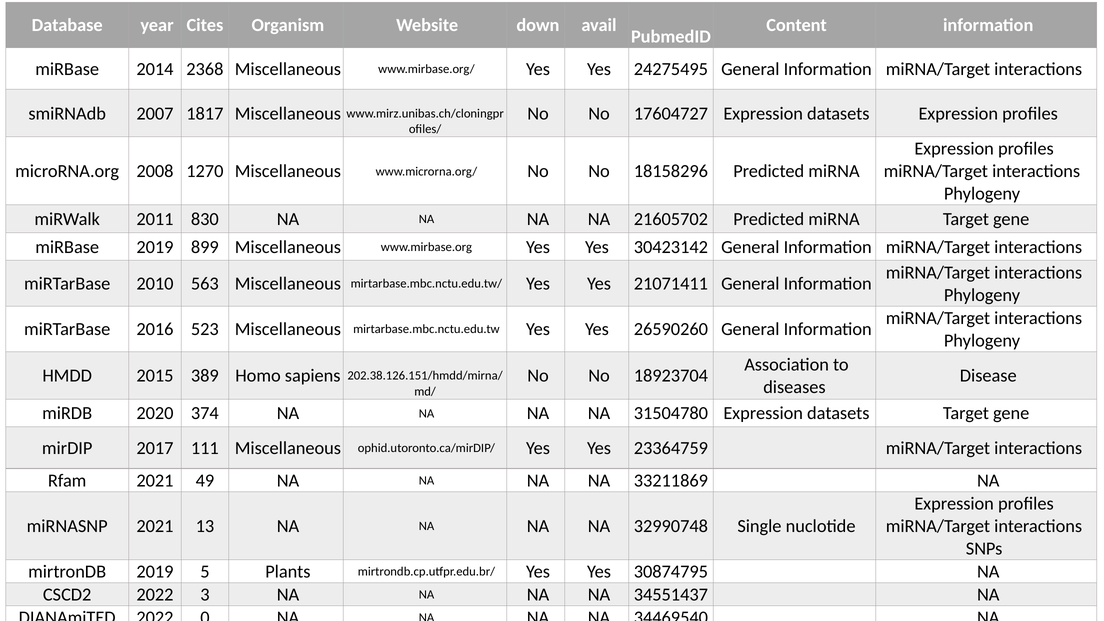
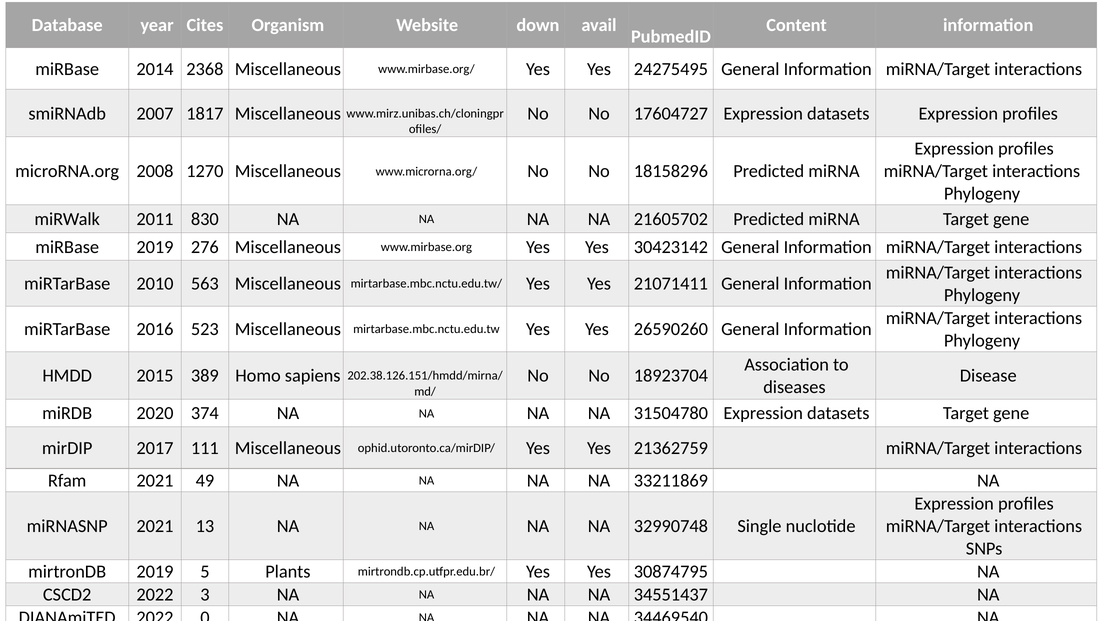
899: 899 -> 276
23364759: 23364759 -> 21362759
